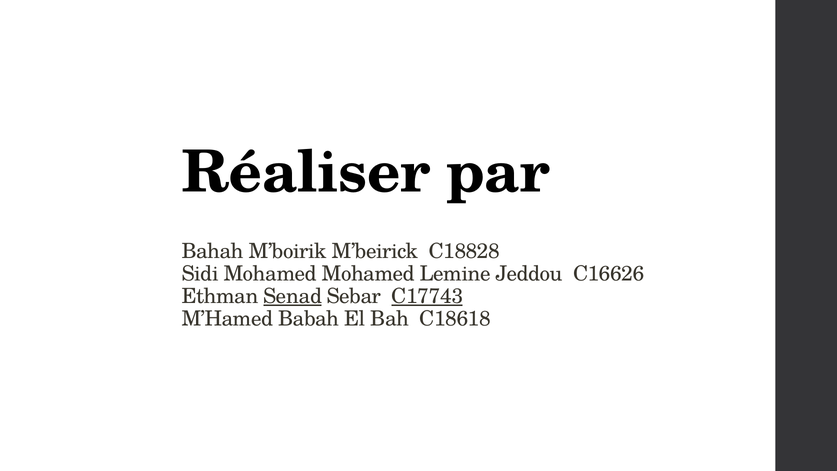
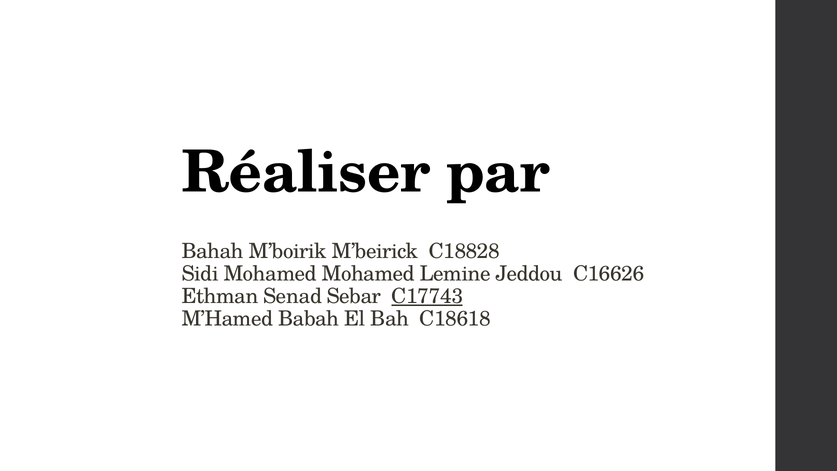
Senad underline: present -> none
